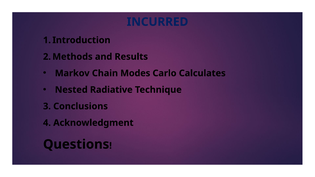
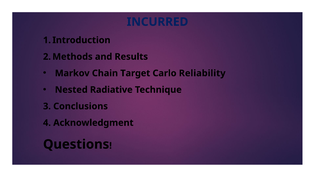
Modes: Modes -> Target
Calculates: Calculates -> Reliability
